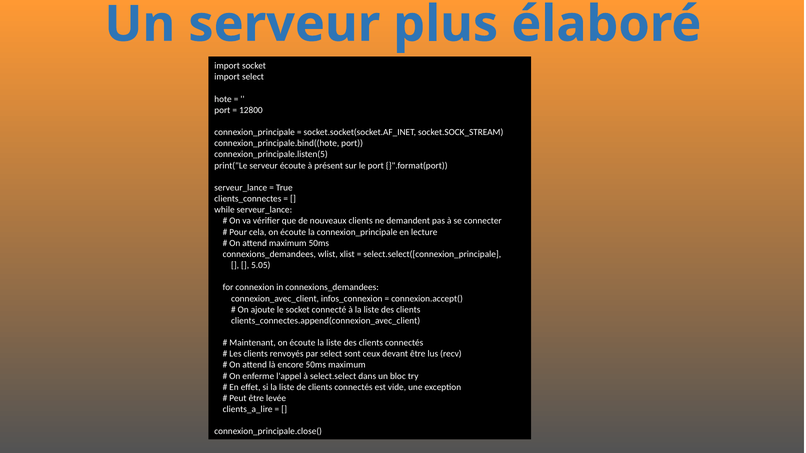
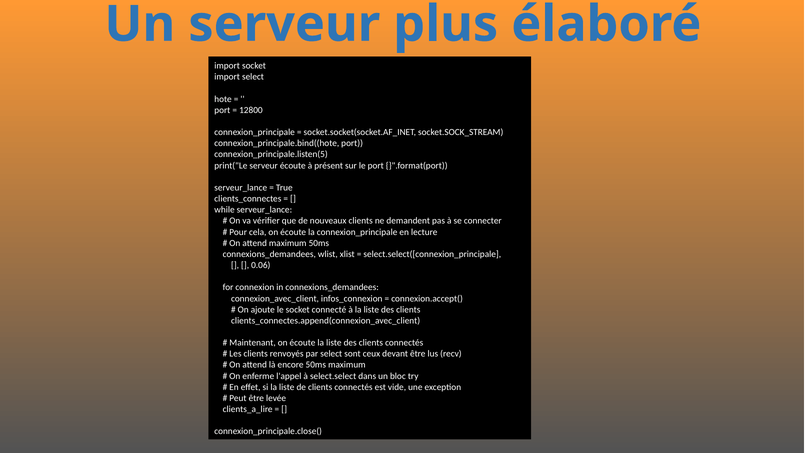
5.05: 5.05 -> 0.06
